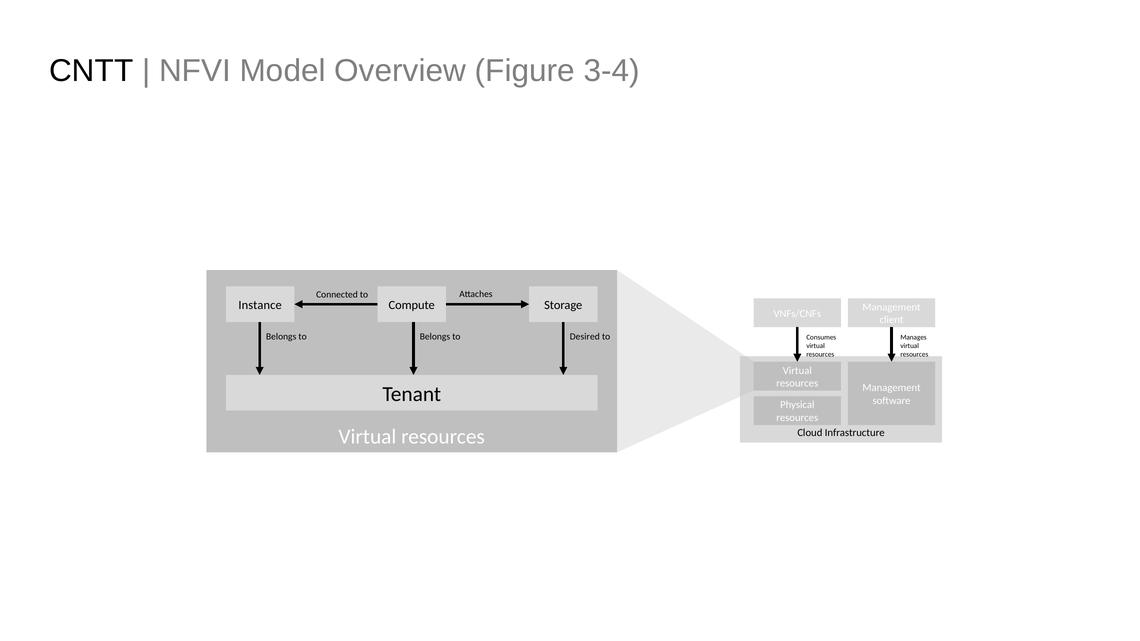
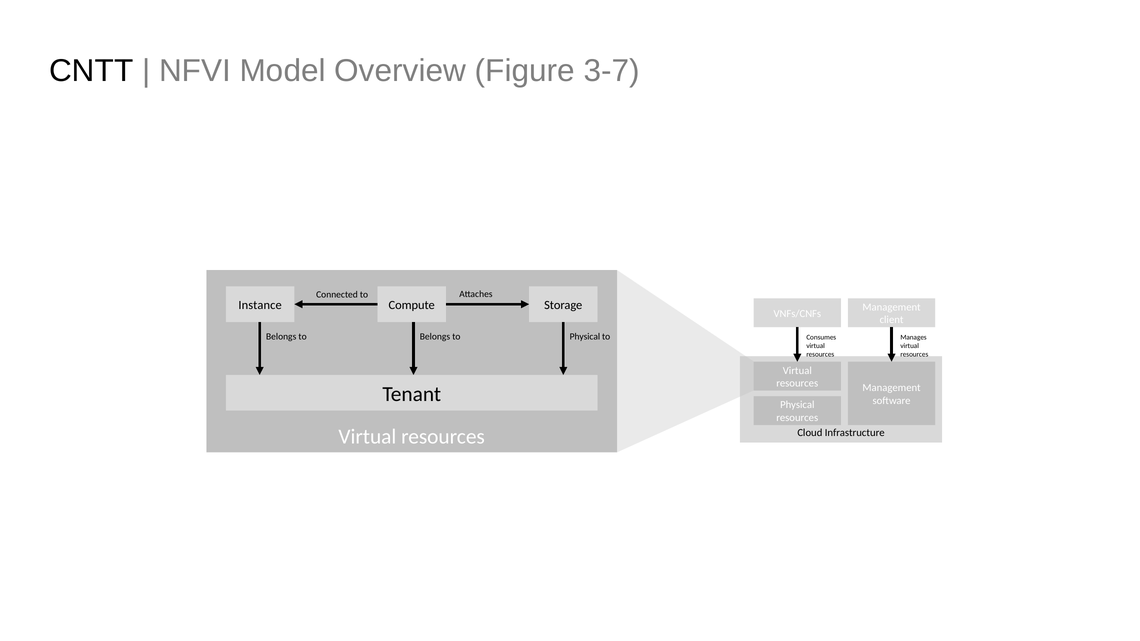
3-4: 3-4 -> 3-7
Desired at (585, 337): Desired -> Physical
